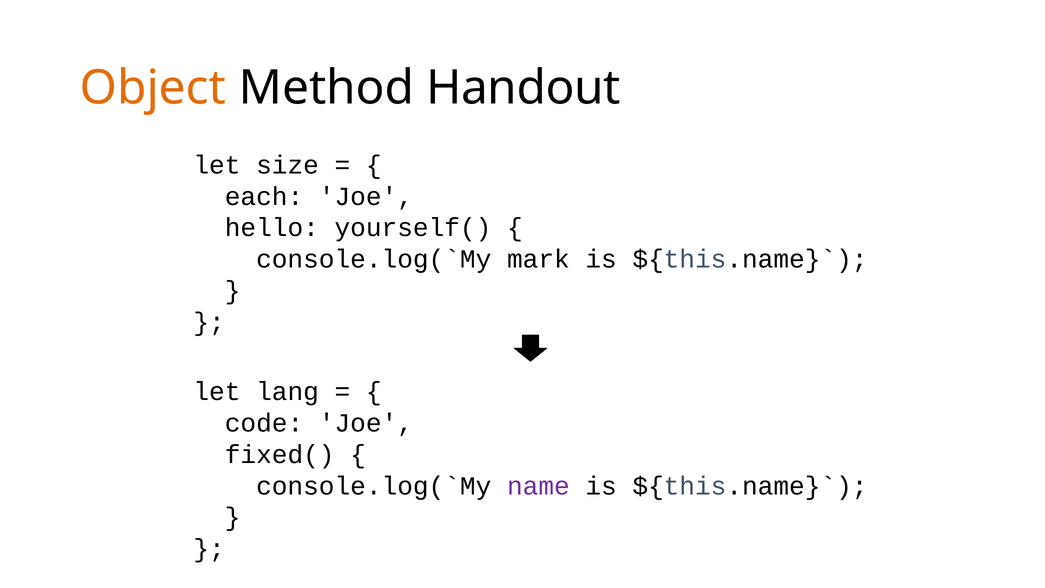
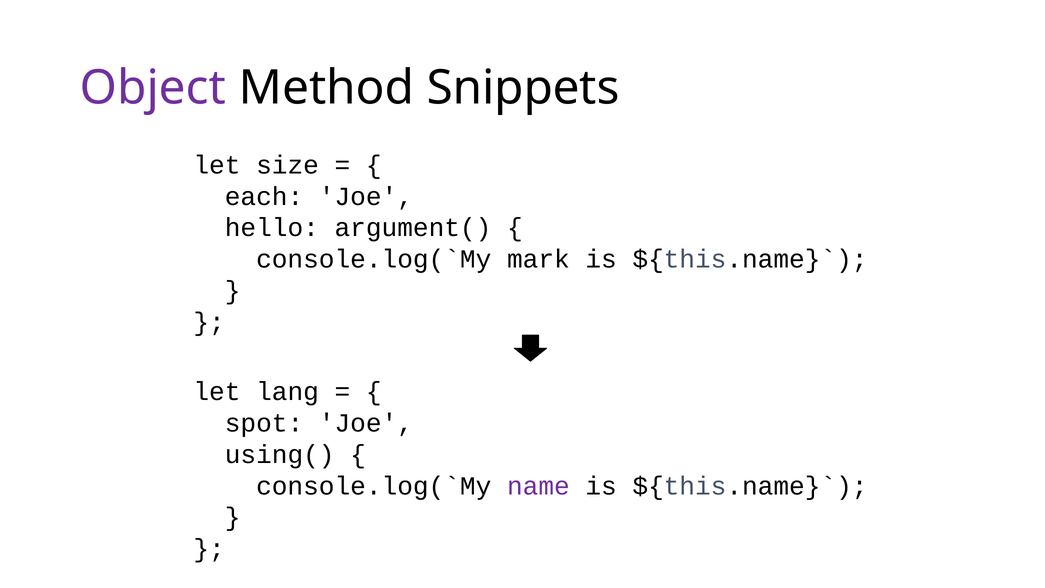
Object colour: orange -> purple
Handout: Handout -> Snippets
yourself(: yourself( -> argument(
code: code -> spot
fixed(: fixed( -> using(
